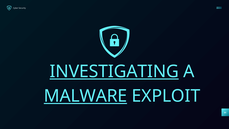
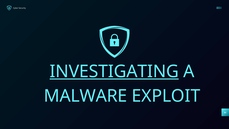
MALWARE underline: present -> none
